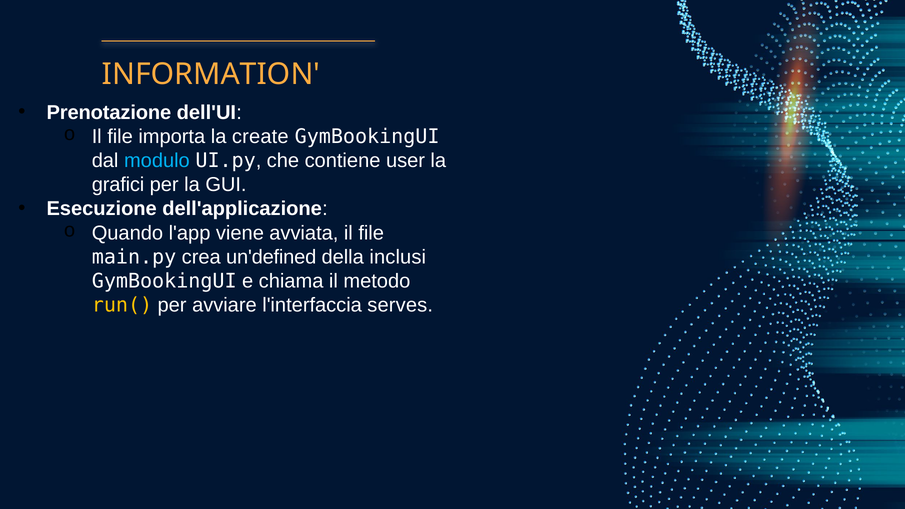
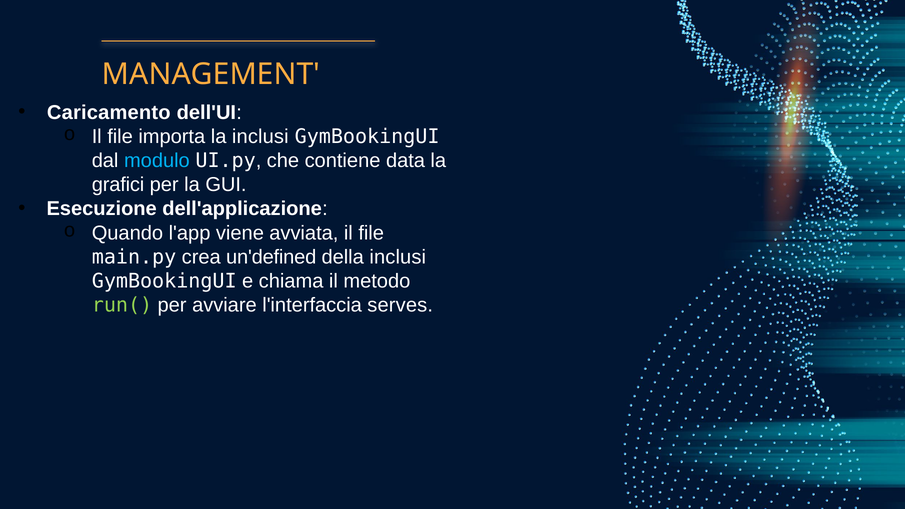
INFORMATION: INFORMATION -> MANAGEMENT
Prenotazione: Prenotazione -> Caricamento
la create: create -> inclusi
user: user -> data
run( colour: yellow -> light green
